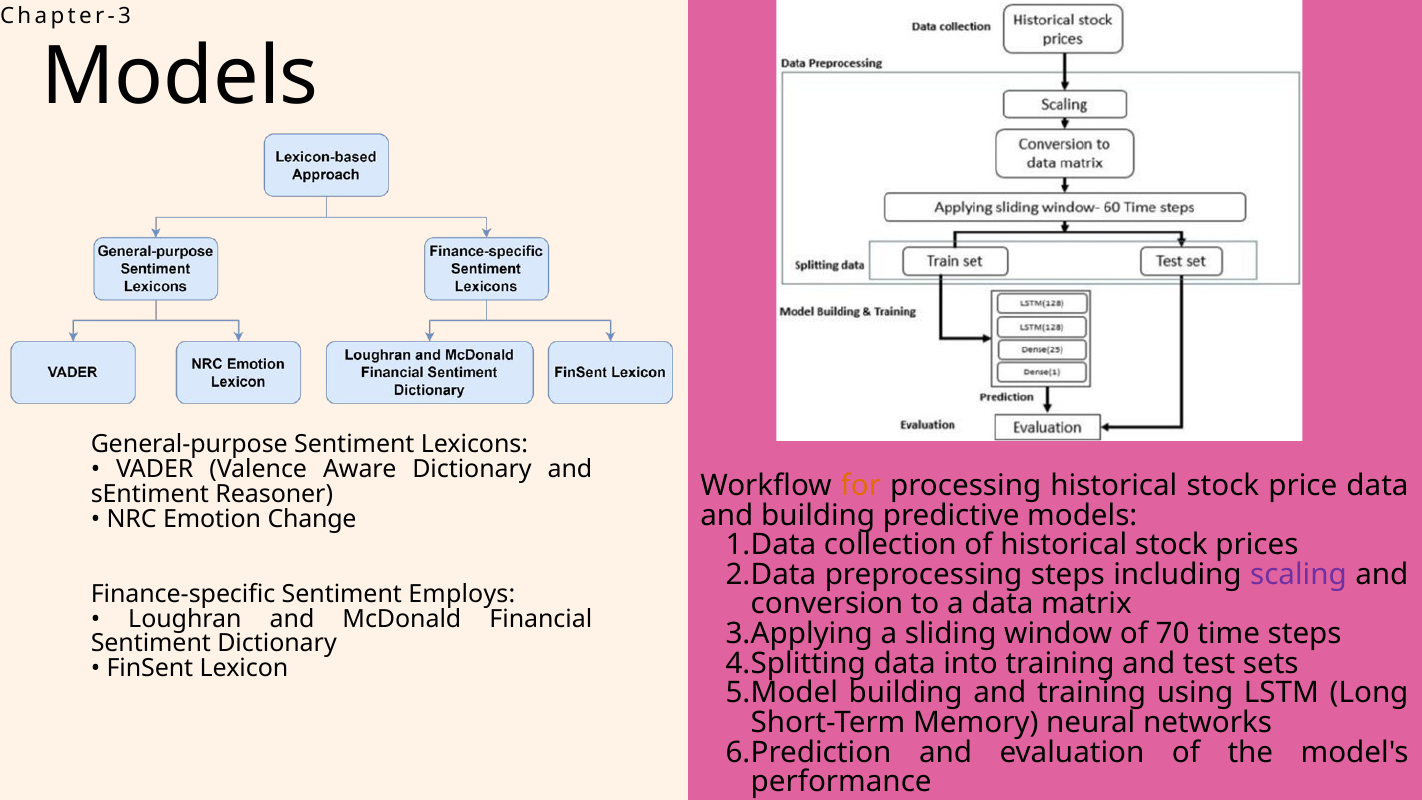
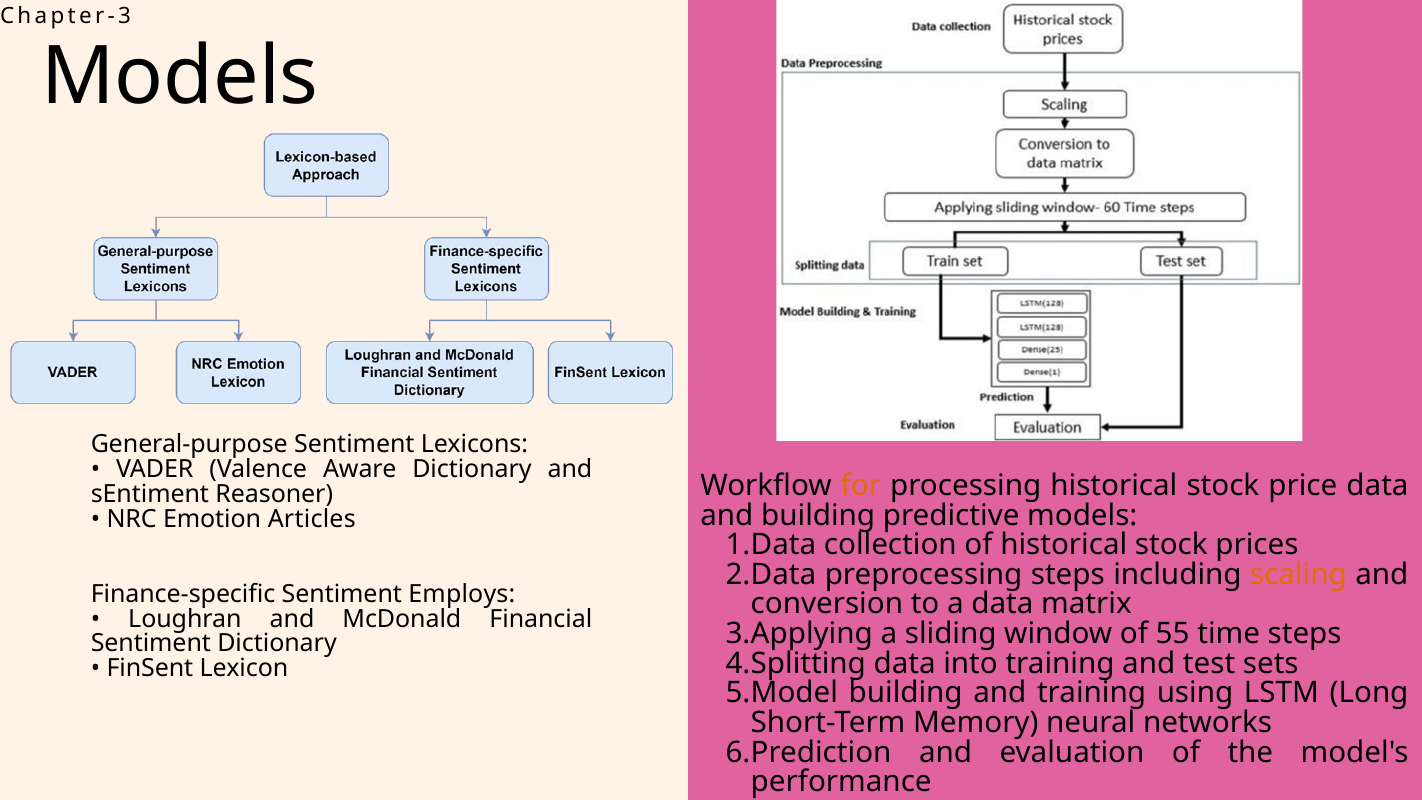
Change: Change -> Articles
scaling colour: purple -> orange
70: 70 -> 55
